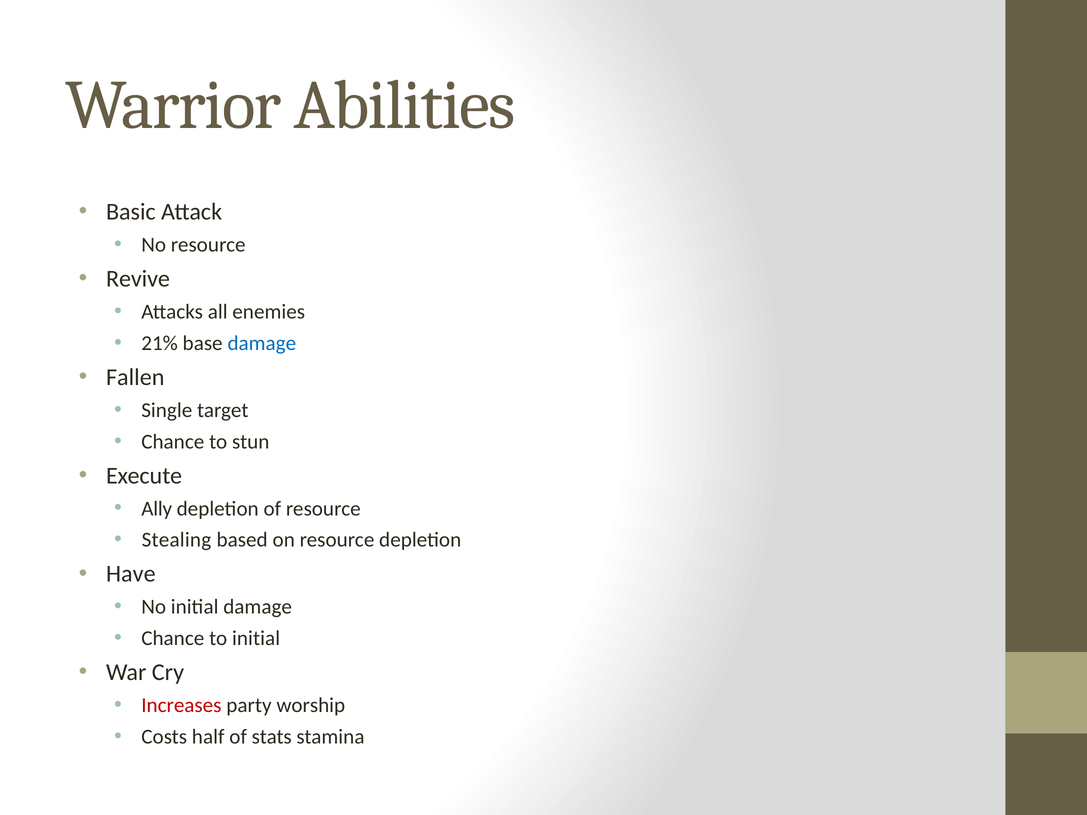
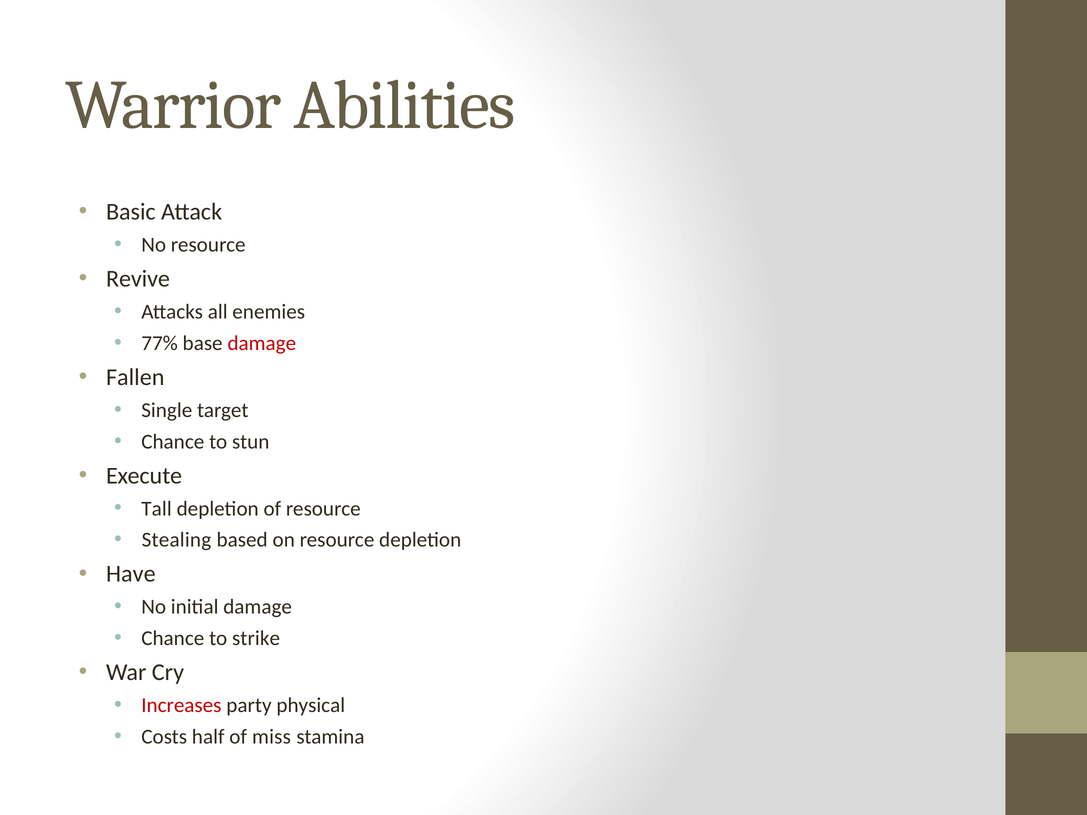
21%: 21% -> 77%
damage at (262, 343) colour: blue -> red
Ally: Ally -> Tall
to initial: initial -> strike
worship: worship -> physical
stats: stats -> miss
